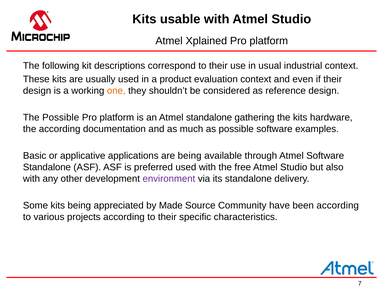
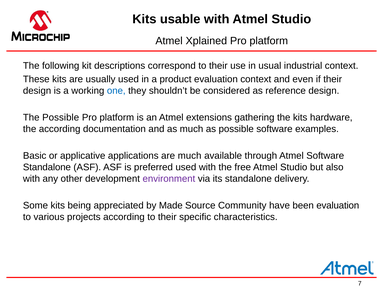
one colour: orange -> blue
Atmel standalone: standalone -> extensions
are being: being -> much
been according: according -> evaluation
